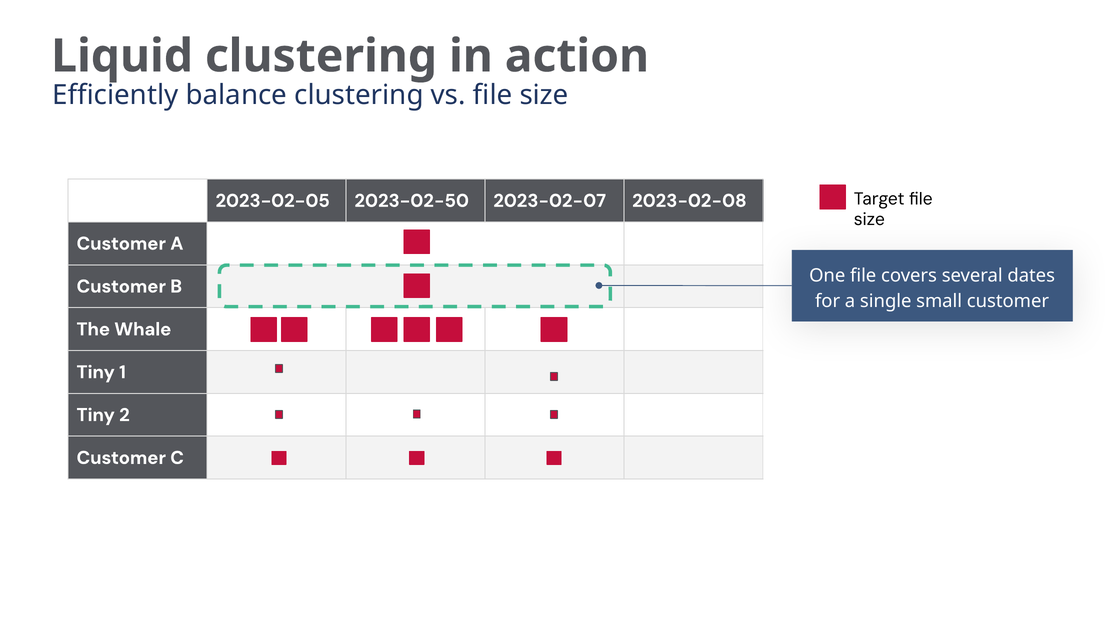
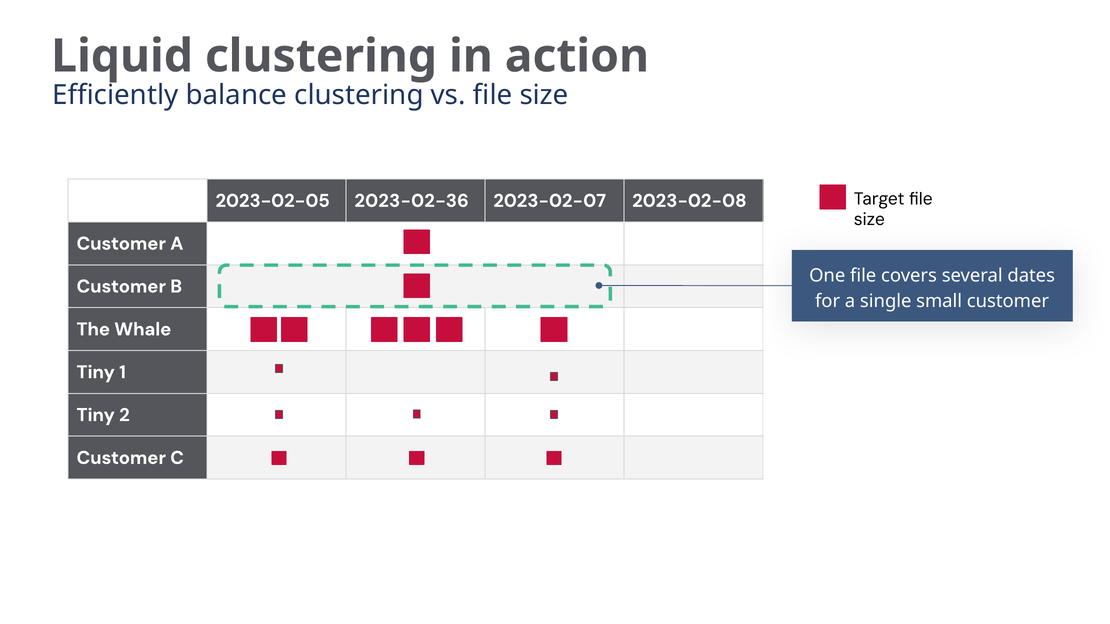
2023-02-50: 2023-02-50 -> 2023-02-36
